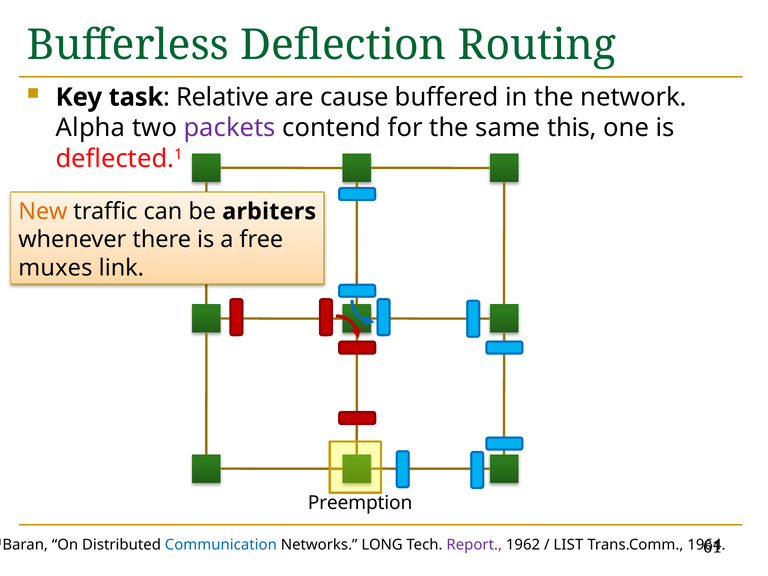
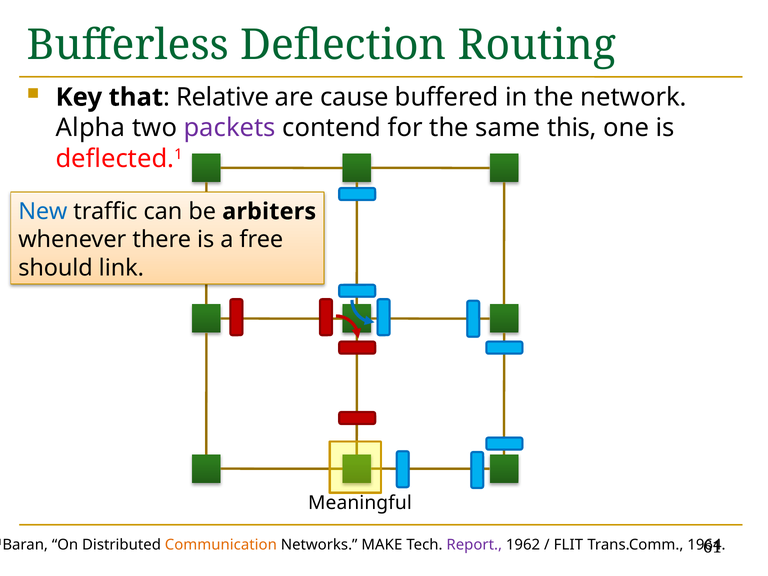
task: task -> that
New colour: orange -> blue
muxes: muxes -> should
Preemption: Preemption -> Meaningful
Communication colour: blue -> orange
LONG: LONG -> MAKE
LIST: LIST -> FLIT
